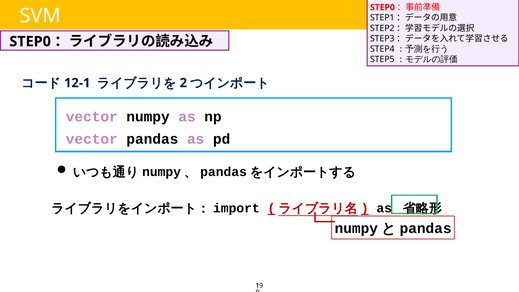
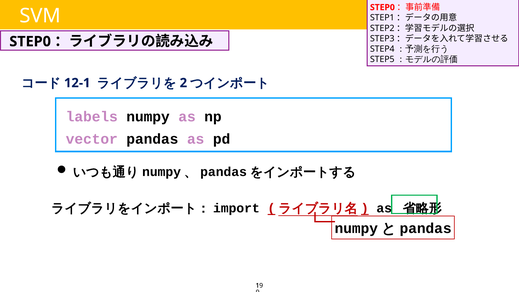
vector at (92, 117): vector -> labels
